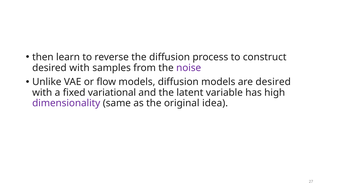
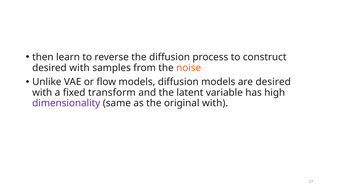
noise colour: purple -> orange
variational: variational -> transform
original idea: idea -> with
